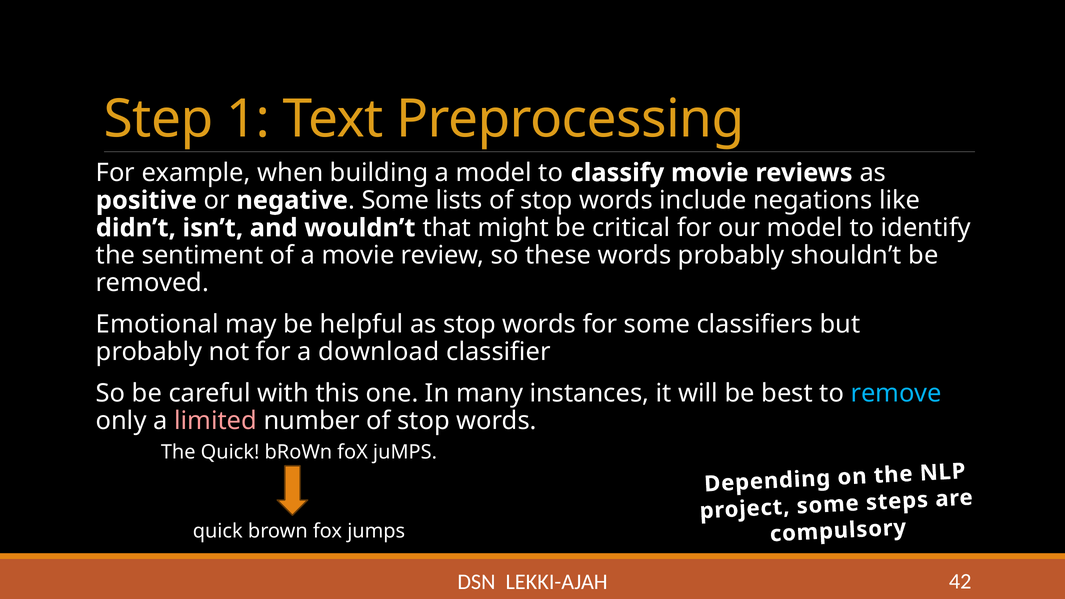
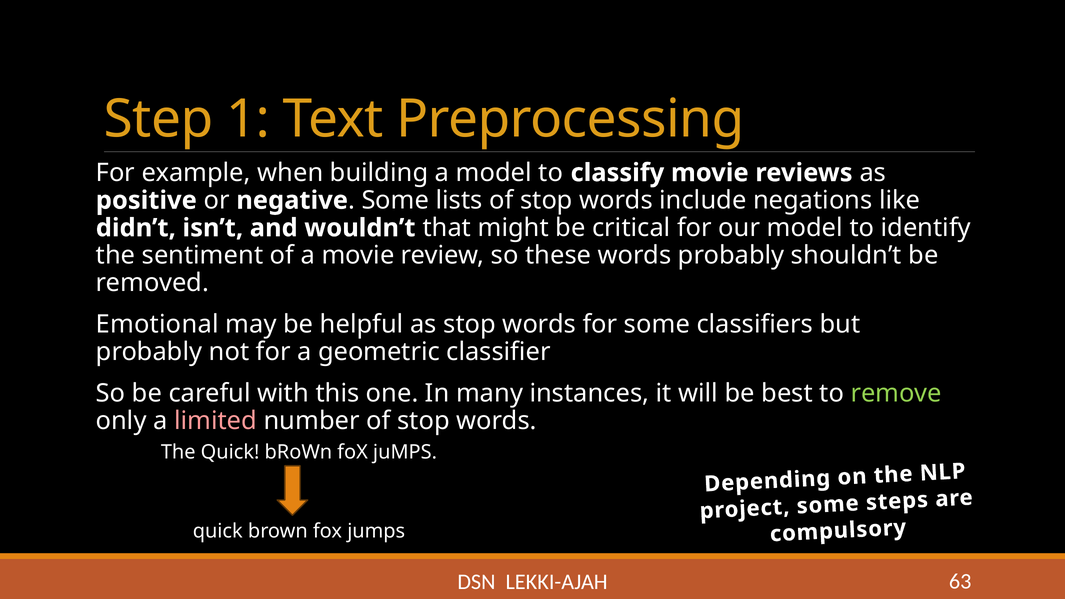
download: download -> geometric
remove colour: light blue -> light green
42: 42 -> 63
